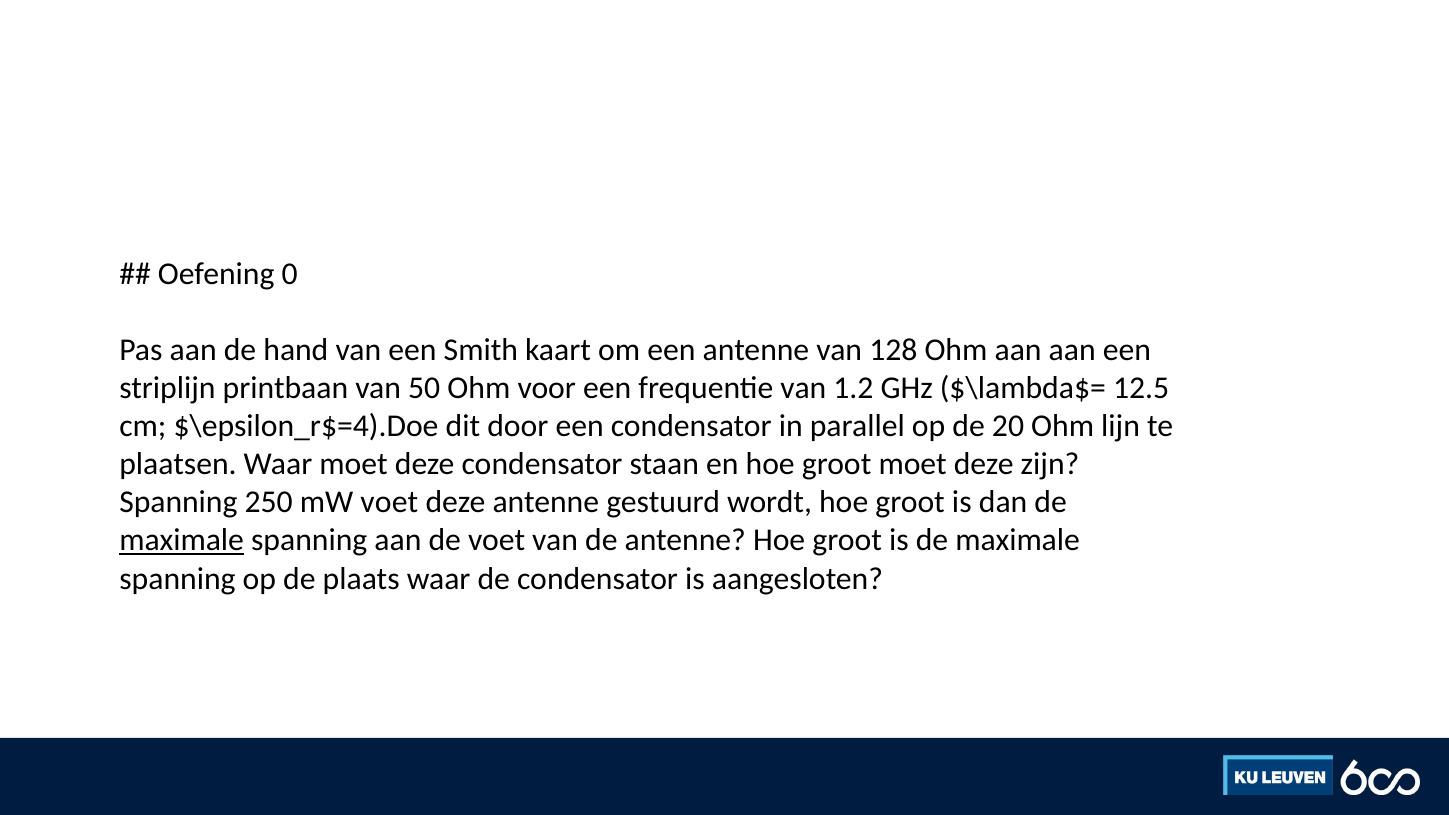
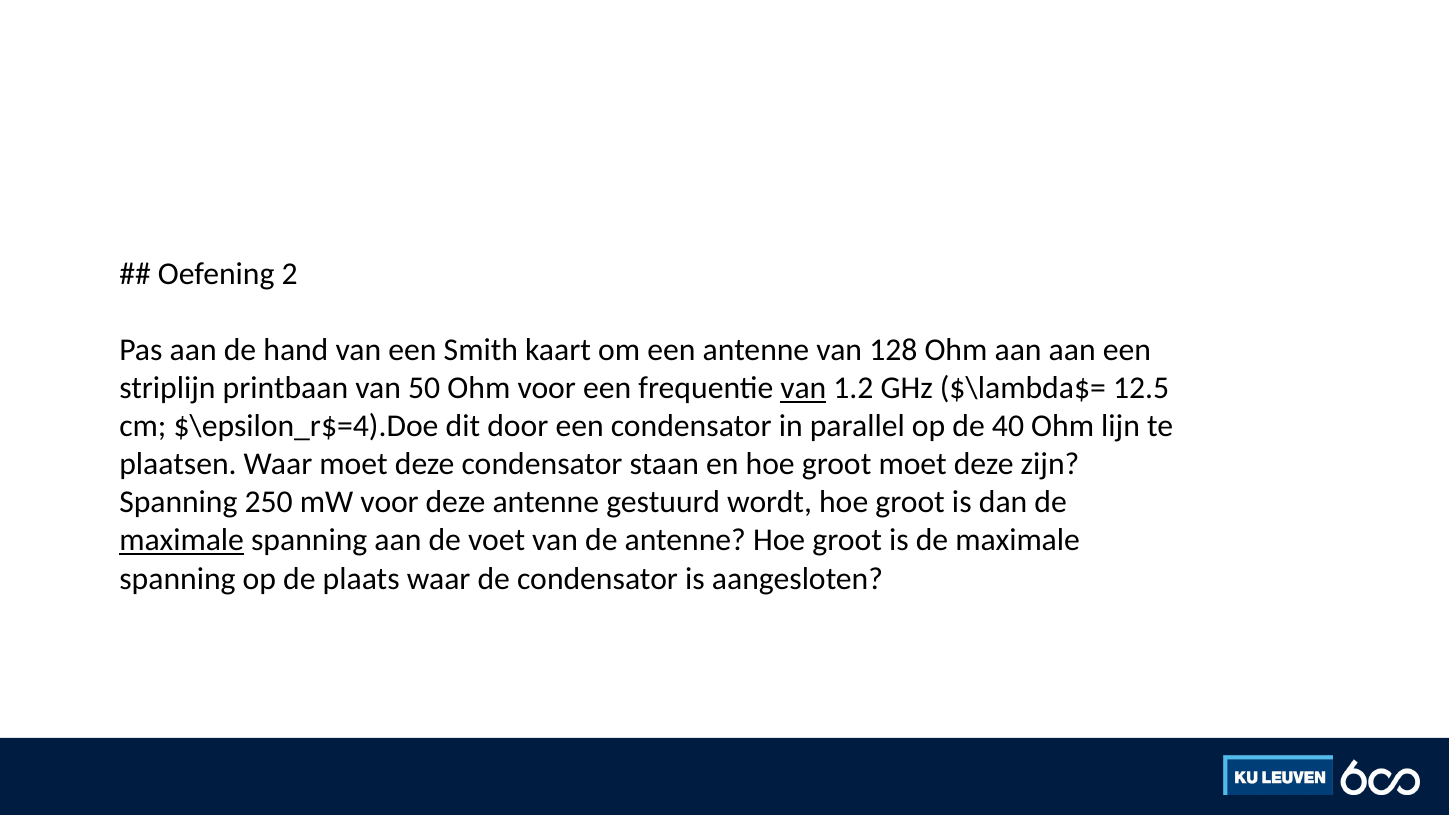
0: 0 -> 2
van at (803, 388) underline: none -> present
20: 20 -> 40
mW voet: voet -> voor
